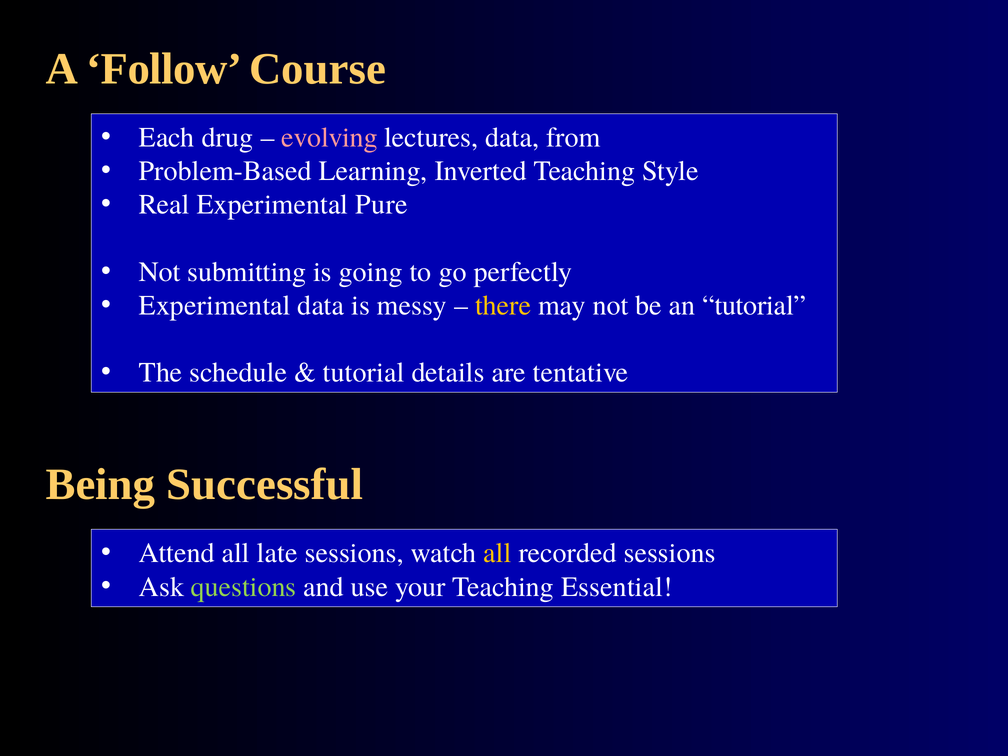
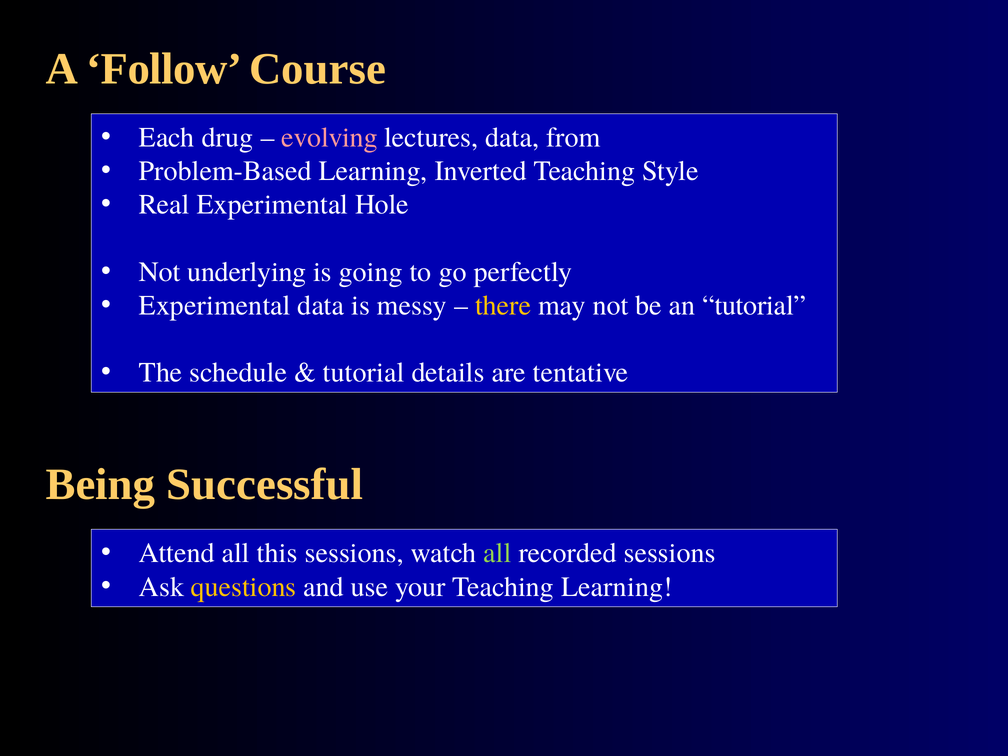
Pure: Pure -> Hole
submitting: submitting -> underlying
late: late -> this
all at (498, 553) colour: yellow -> light green
questions colour: light green -> yellow
Teaching Essential: Essential -> Learning
